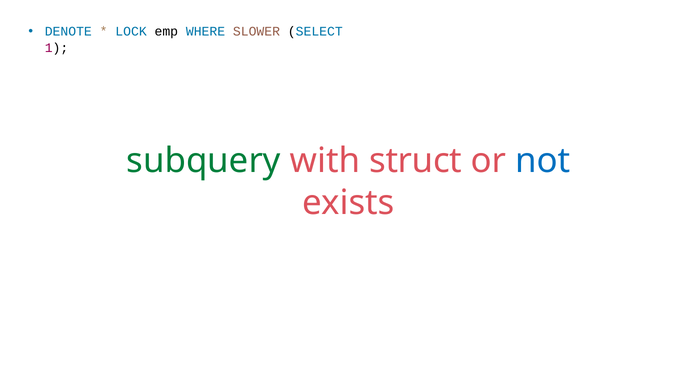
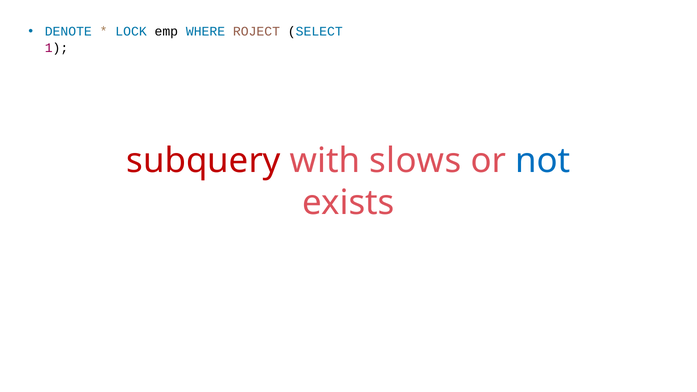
SLOWER: SLOWER -> ROJECT
subquery colour: green -> red
struct: struct -> slows
